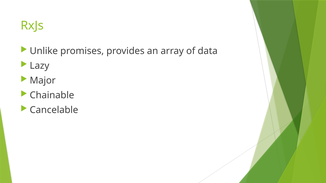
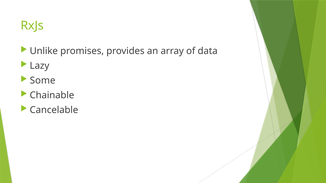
Major: Major -> Some
